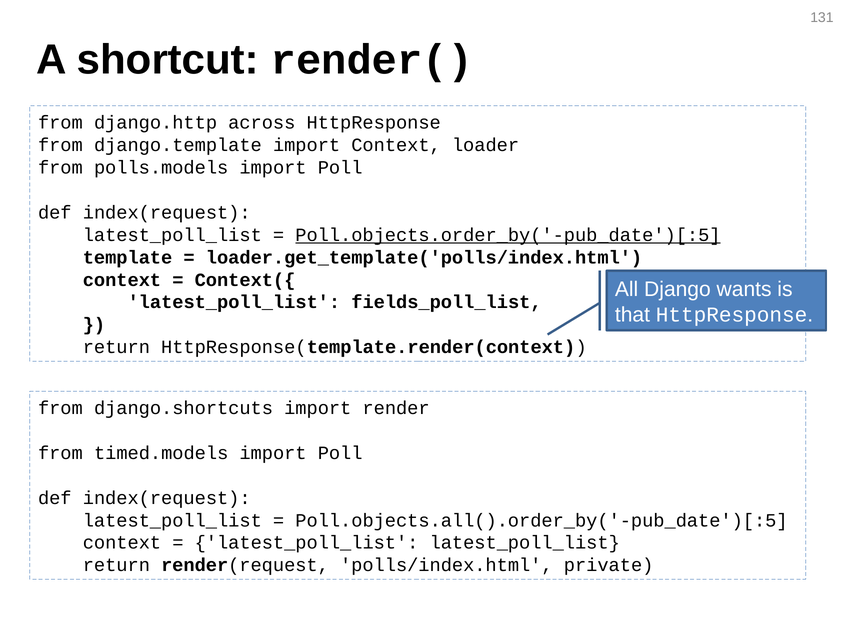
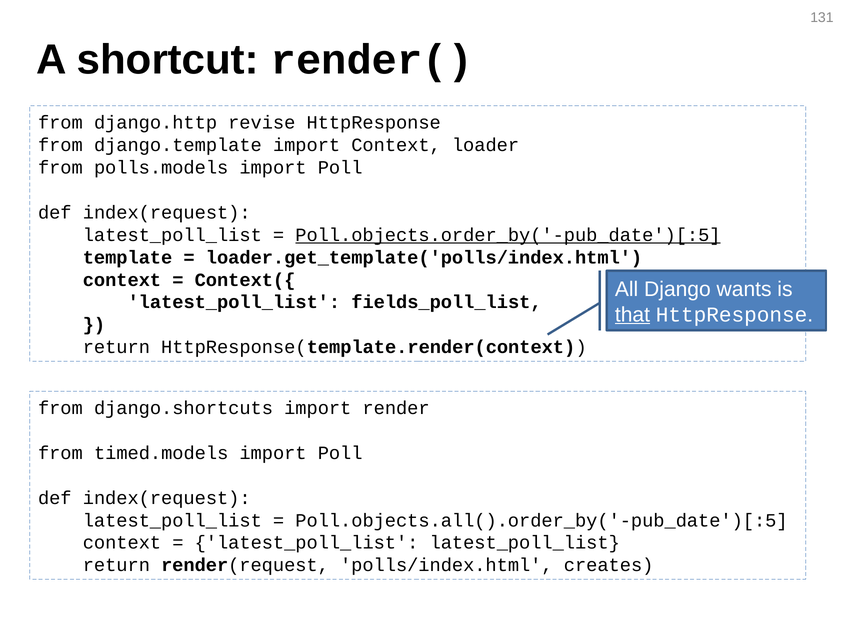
across: across -> revise
that underline: none -> present
private: private -> creates
